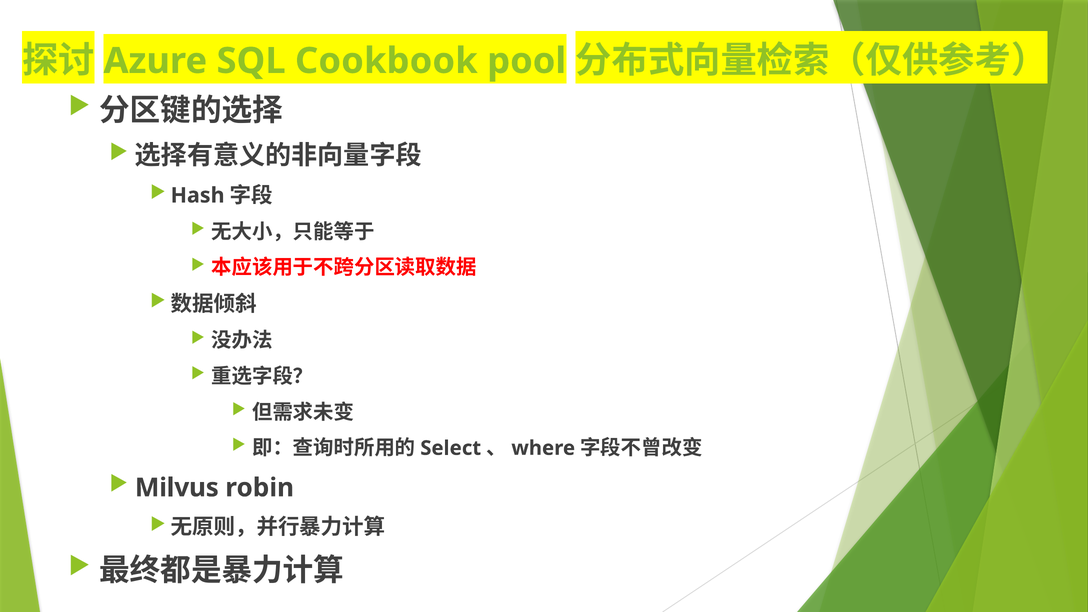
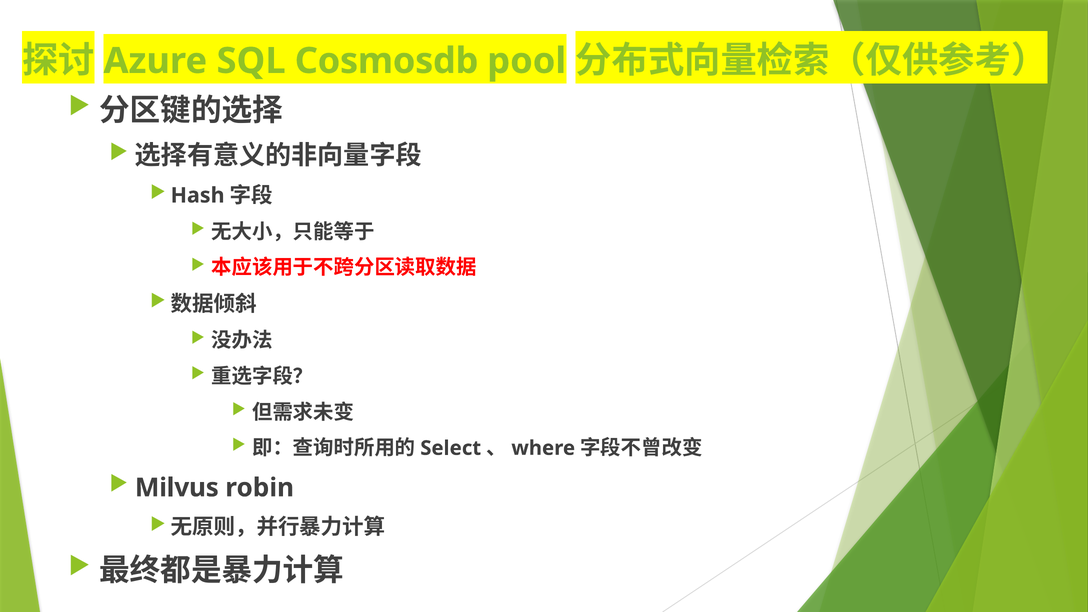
Cookbook: Cookbook -> Cosmosdb
